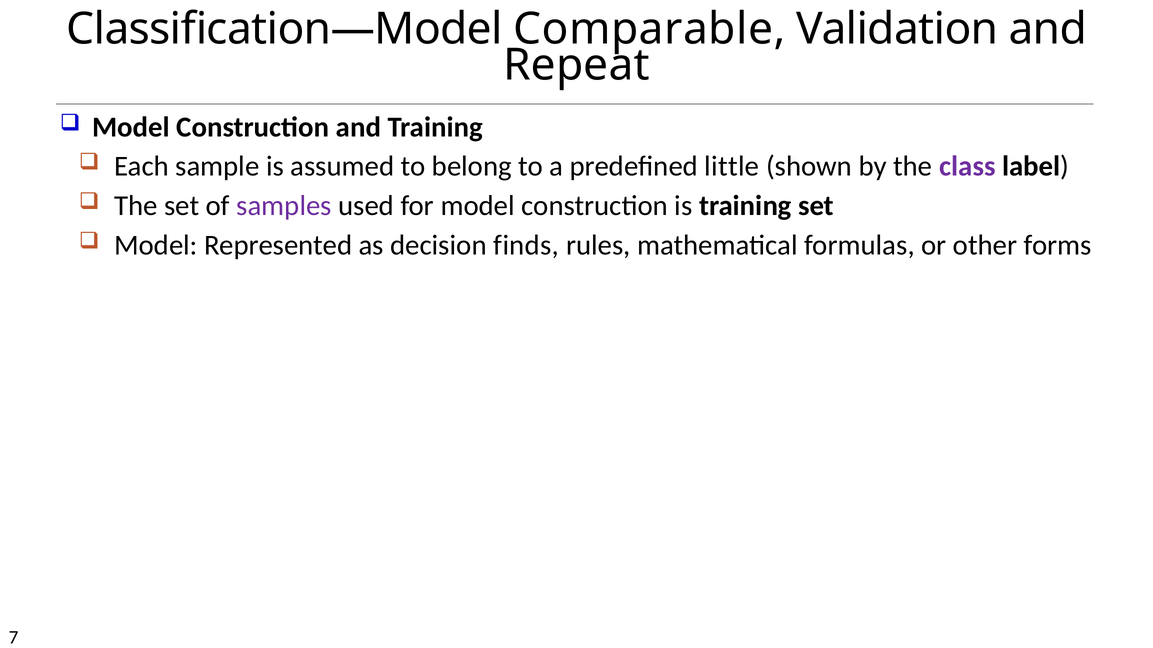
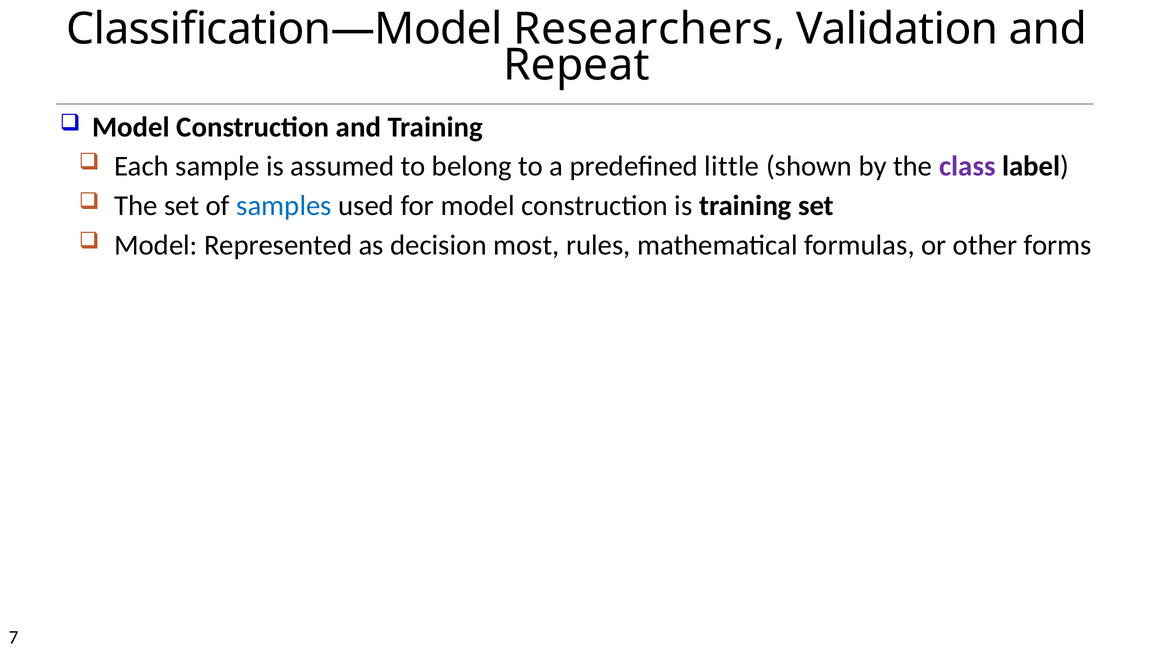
Comparable: Comparable -> Researchers
samples colour: purple -> blue
finds: finds -> most
